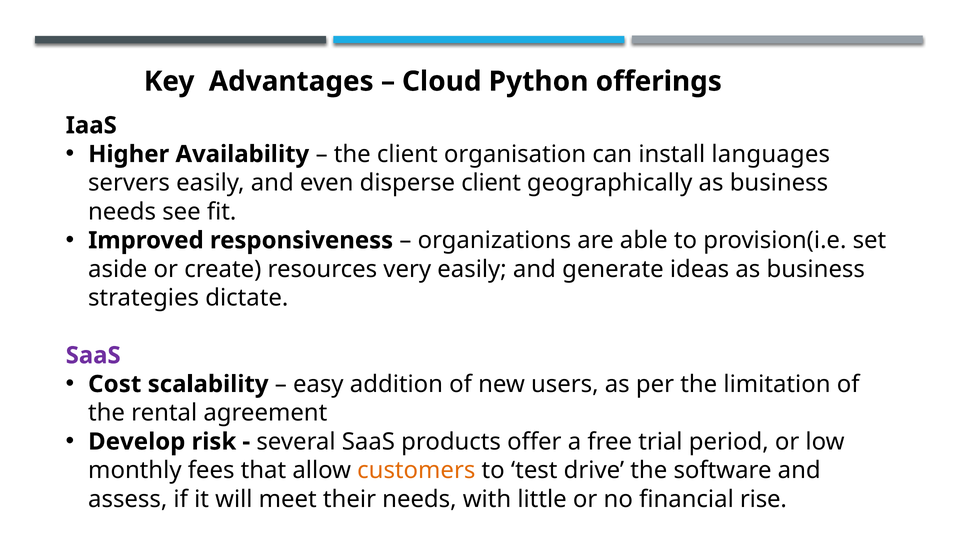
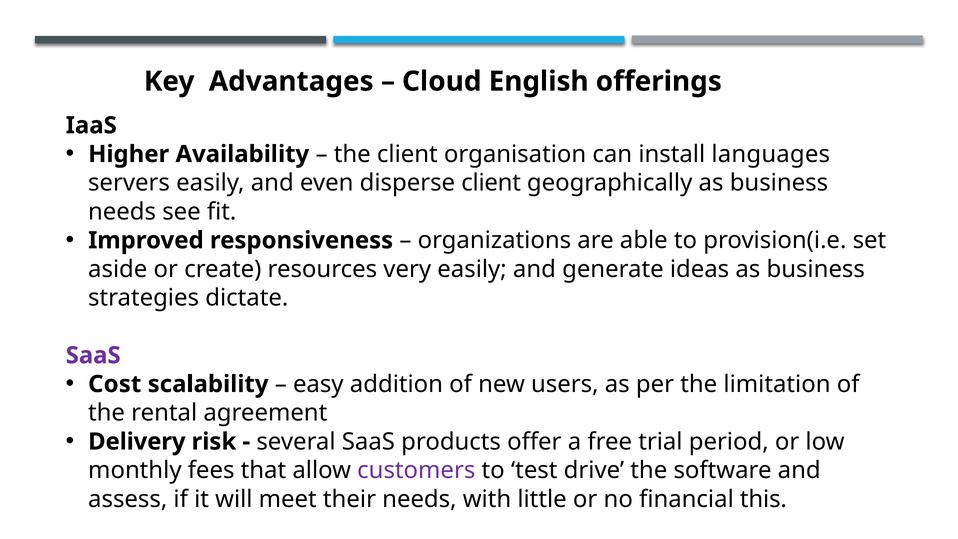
Python: Python -> English
Develop at (137, 442): Develop -> Delivery
customers colour: orange -> purple
rise: rise -> this
